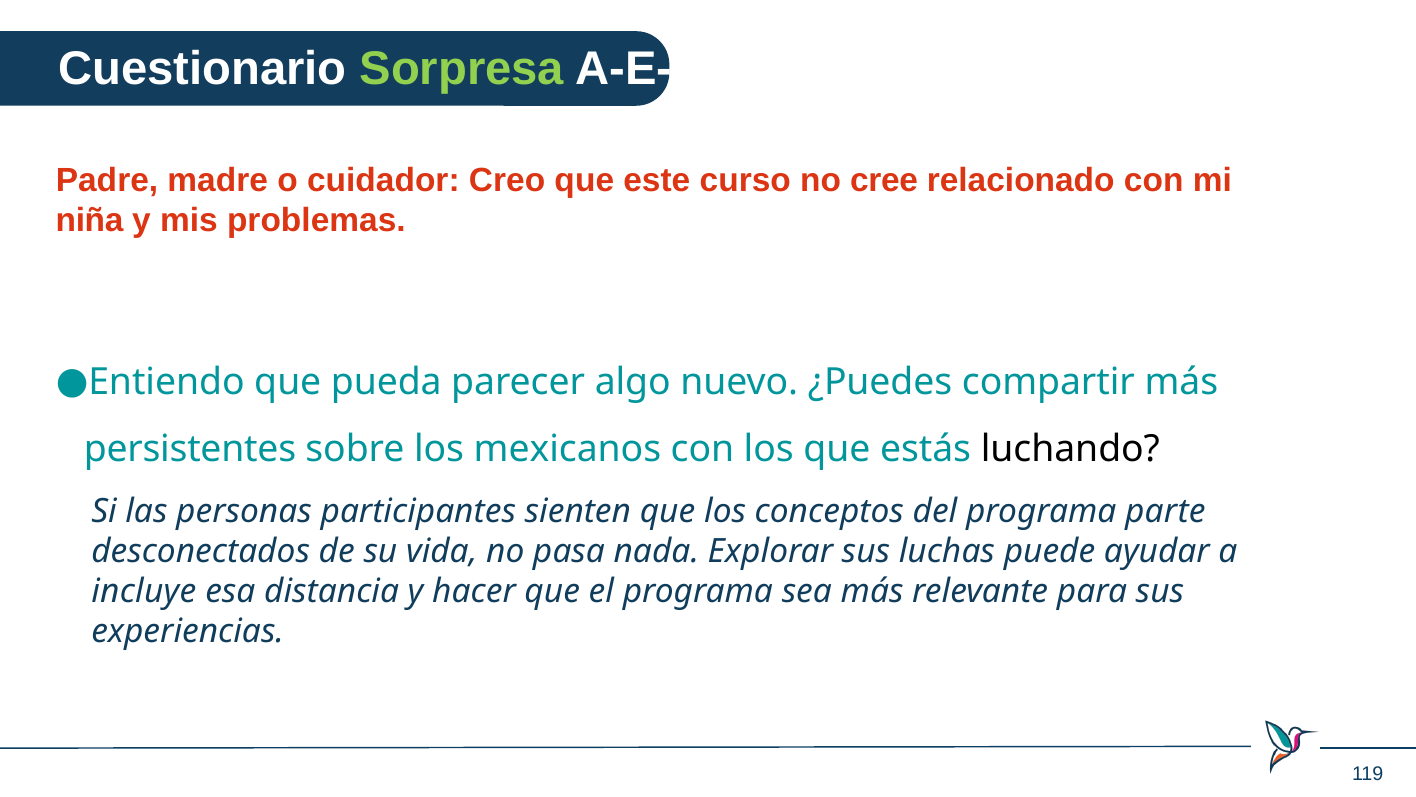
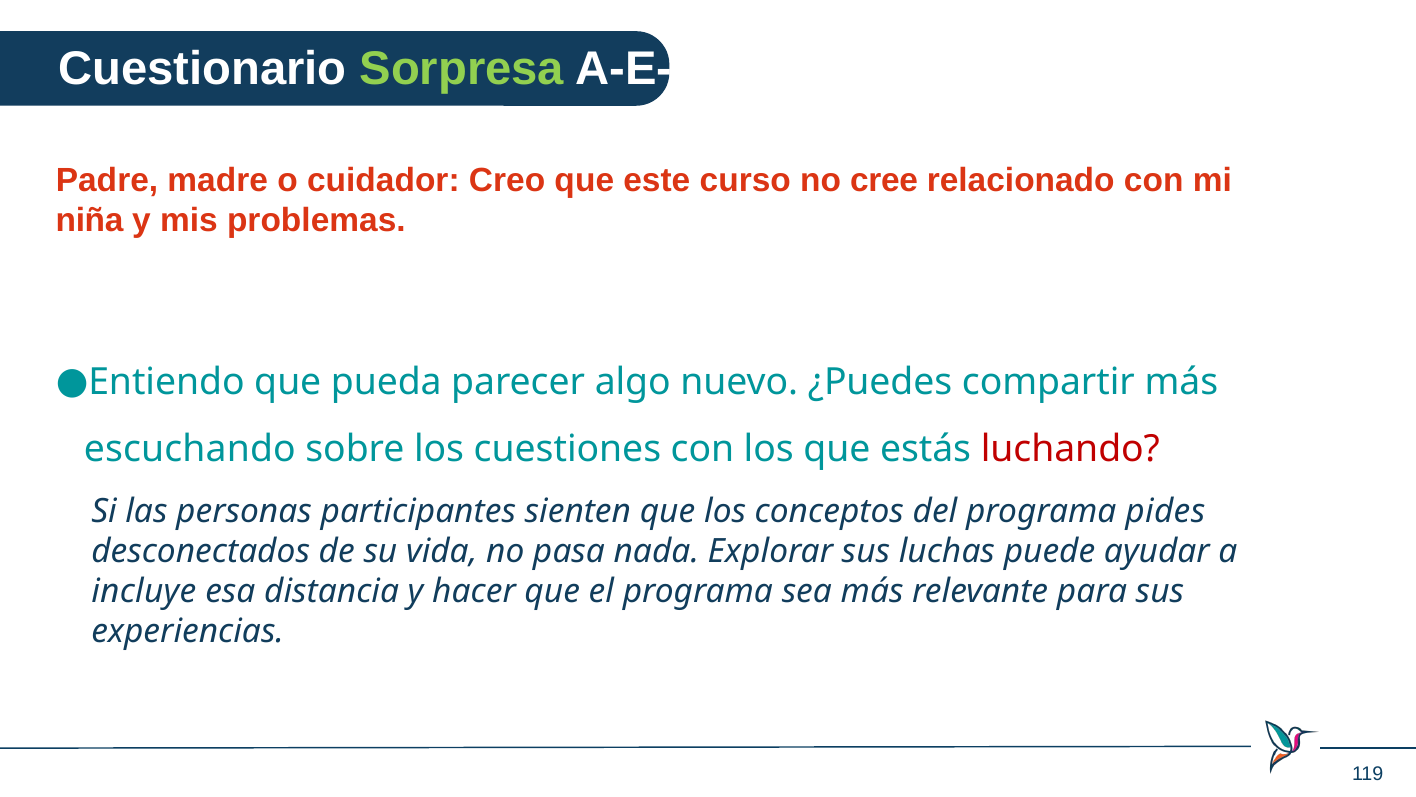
persistentes: persistentes -> escuchando
mexicanos: mexicanos -> cuestiones
luchando colour: black -> red
parte: parte -> pides
